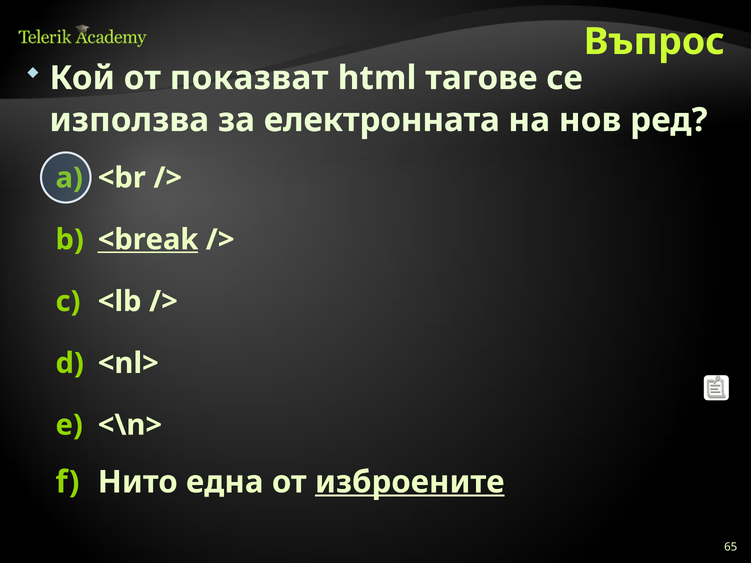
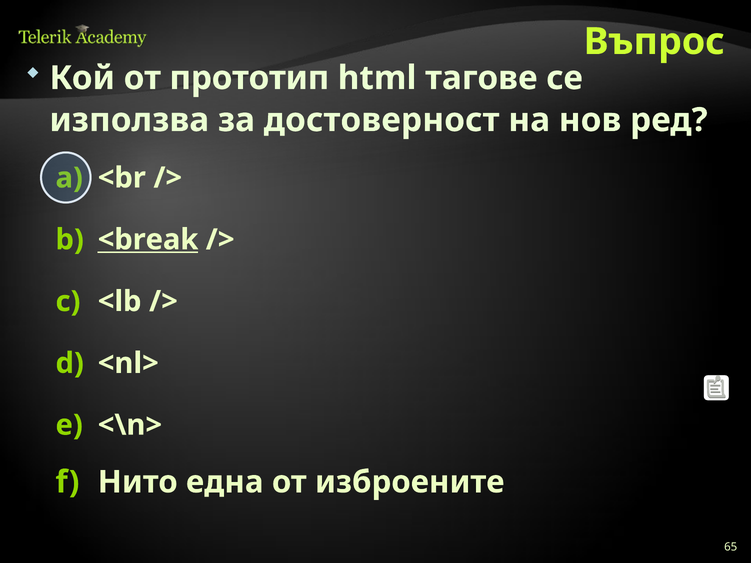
показват: показват -> прототип
електронната: електронната -> достоверност
изброените underline: present -> none
